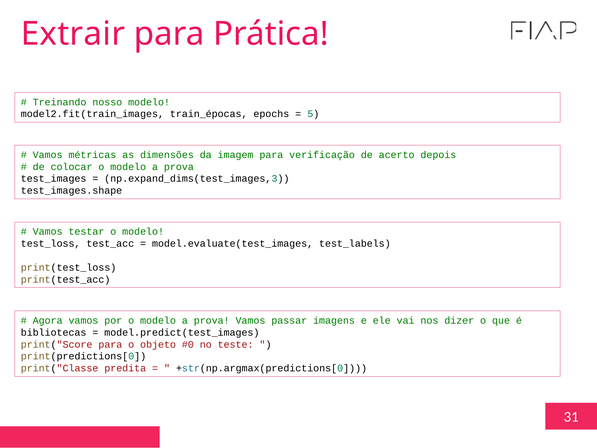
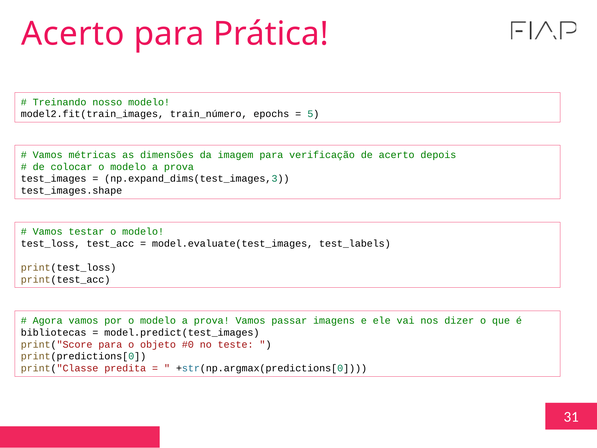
Extrair at (73, 34): Extrair -> Acerto
train_épocas: train_épocas -> train_número
